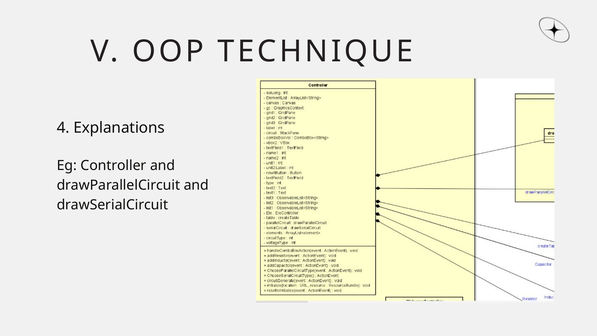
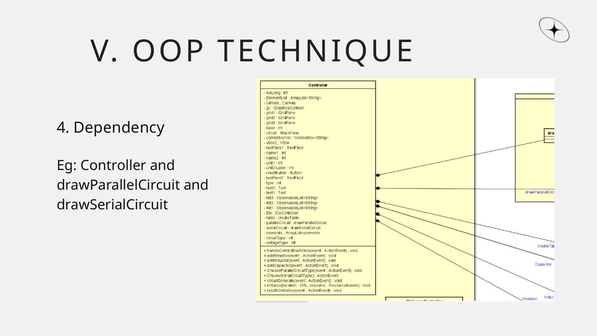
Explanations: Explanations -> Dependency
